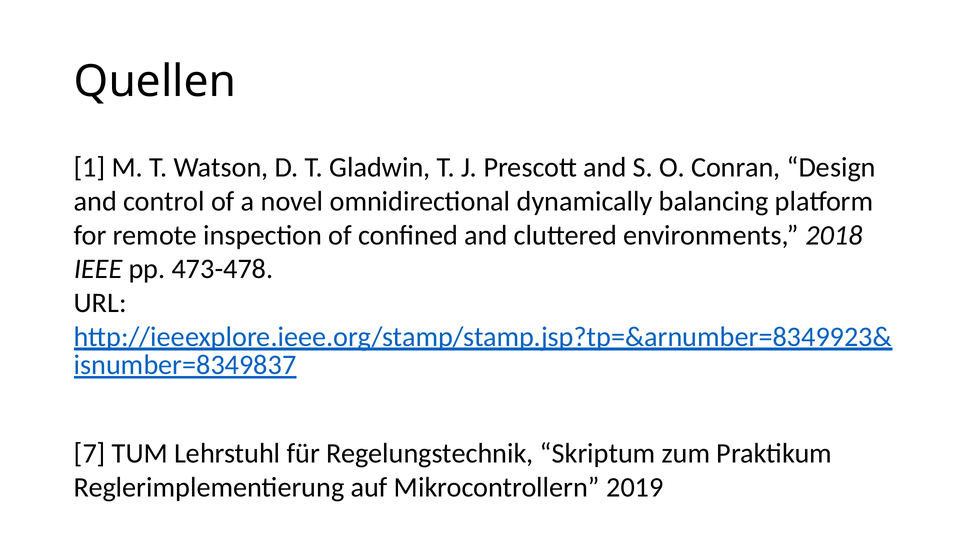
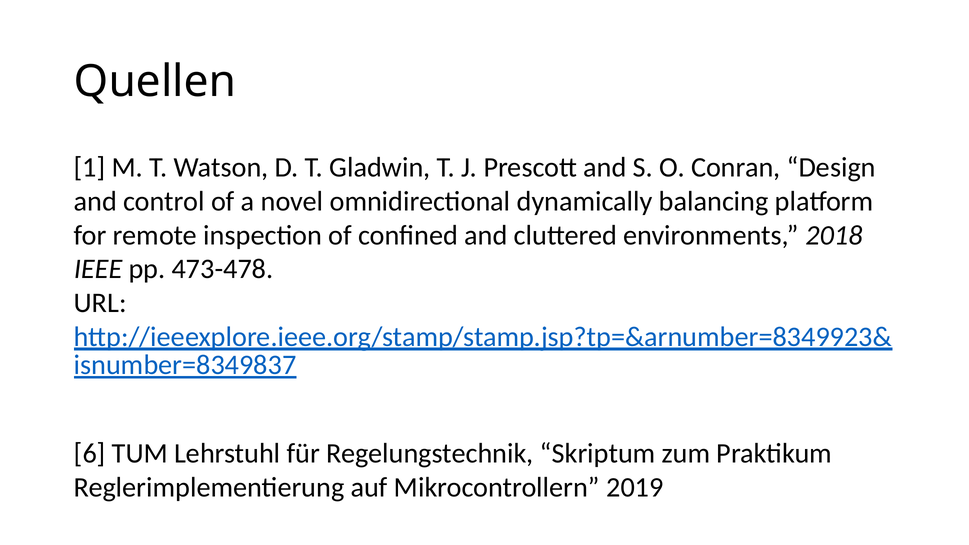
7: 7 -> 6
